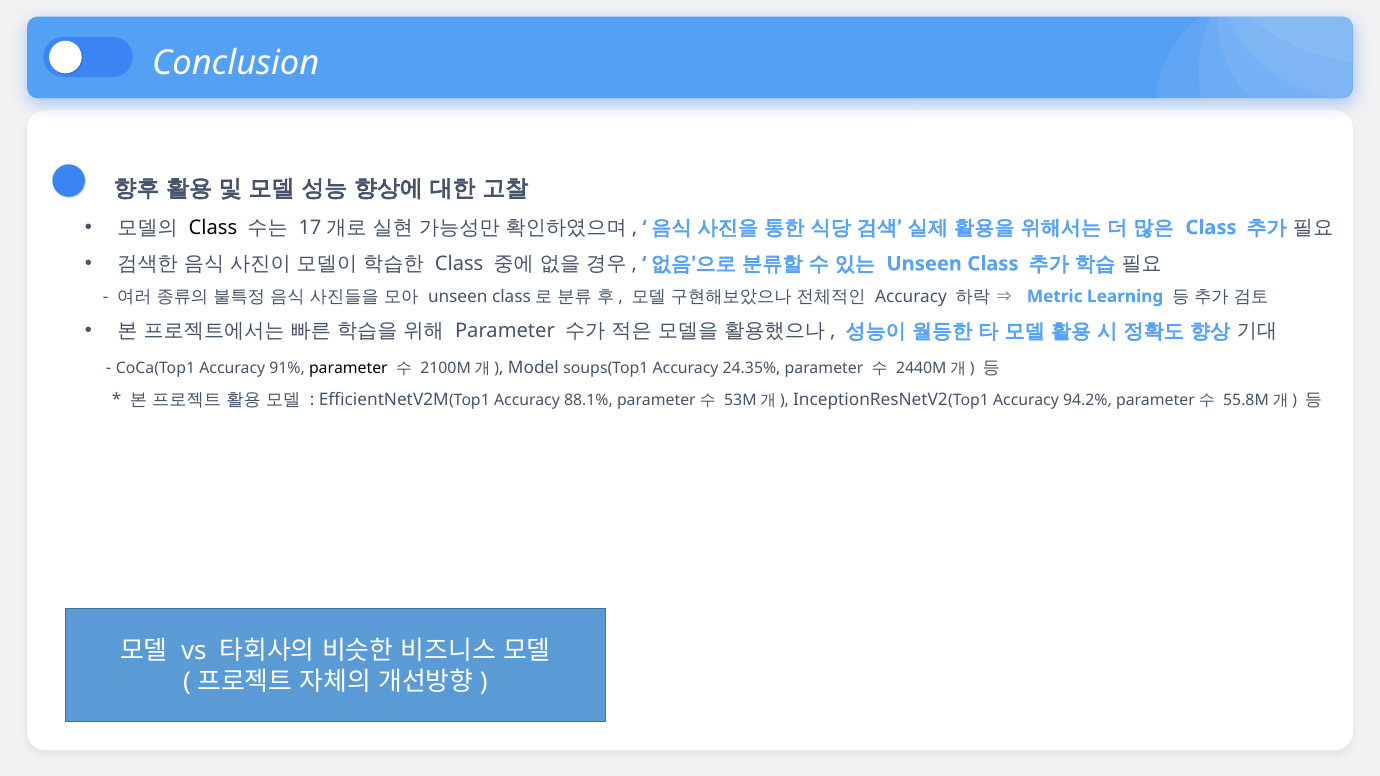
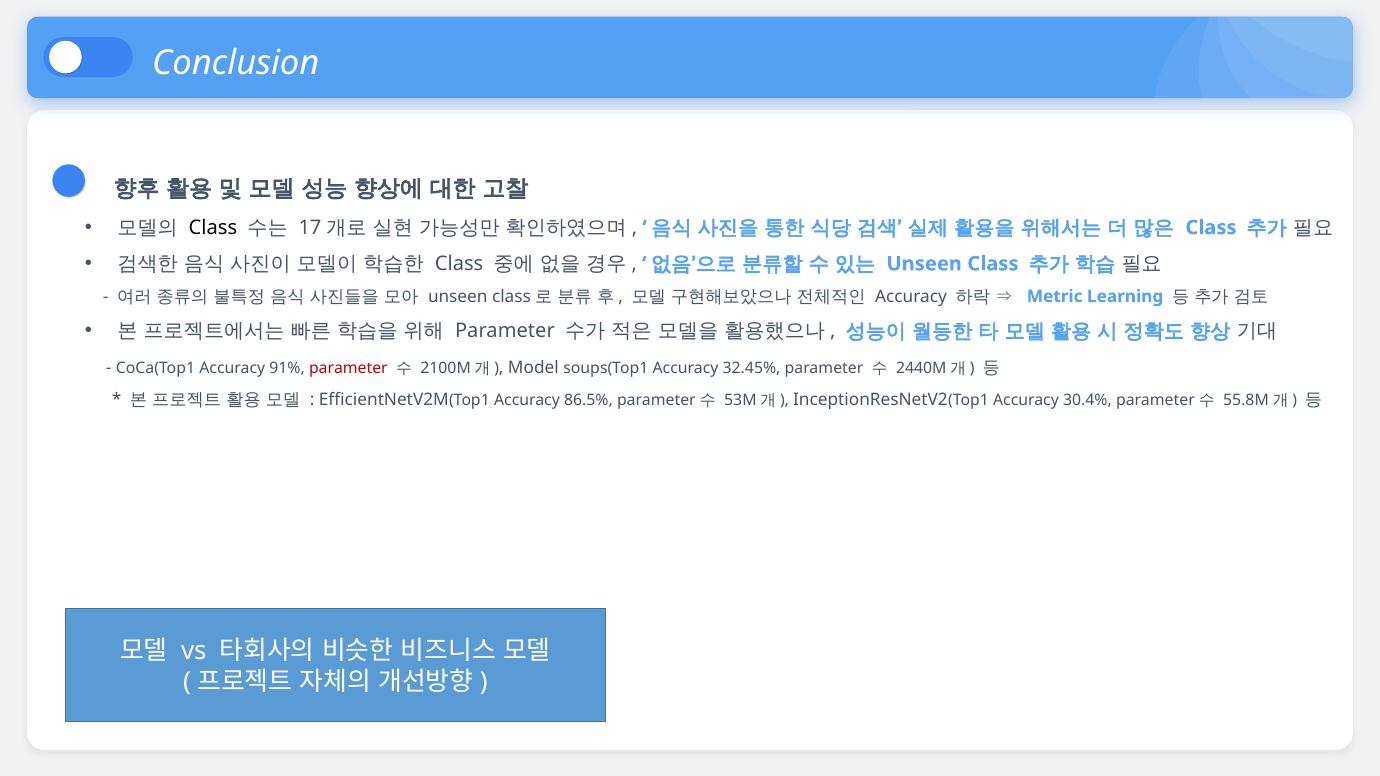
parameter at (348, 369) colour: black -> red
24.35%: 24.35% -> 32.45%
88.1%: 88.1% -> 86.5%
94.2%: 94.2% -> 30.4%
